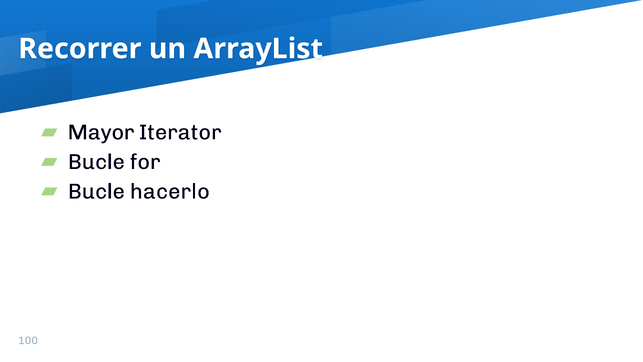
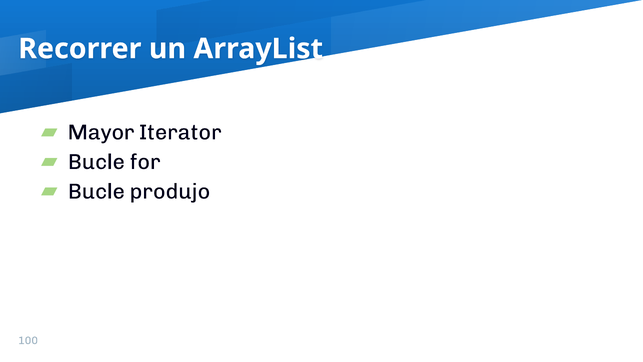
hacerlo: hacerlo -> produjo
